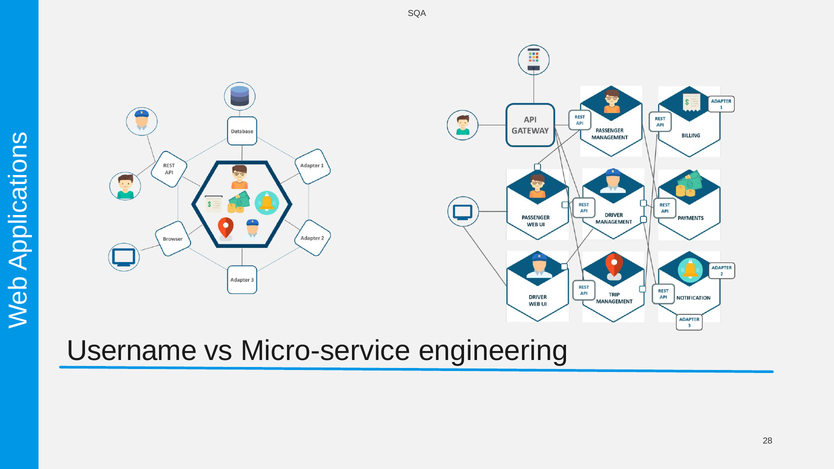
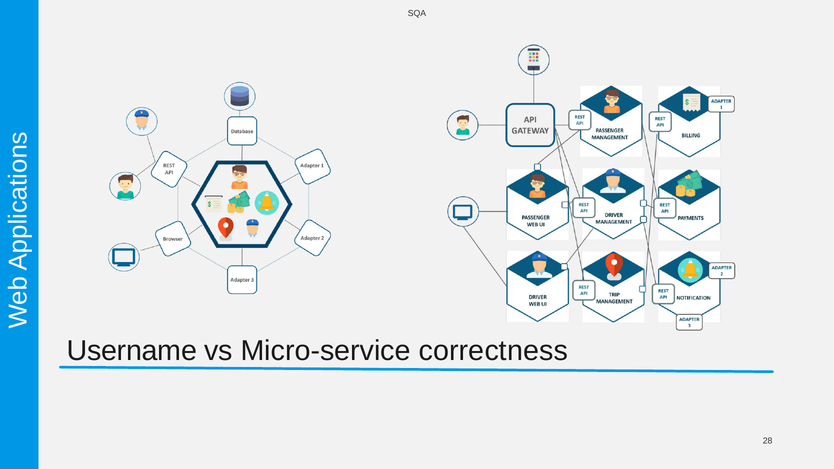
engineering: engineering -> correctness
